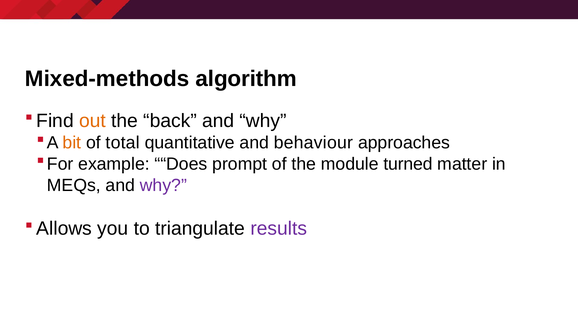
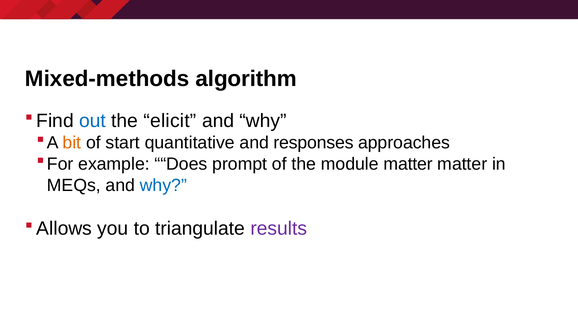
out colour: orange -> blue
back: back -> elicit
total: total -> start
behaviour: behaviour -> responses
module turned: turned -> matter
why at (163, 185) colour: purple -> blue
